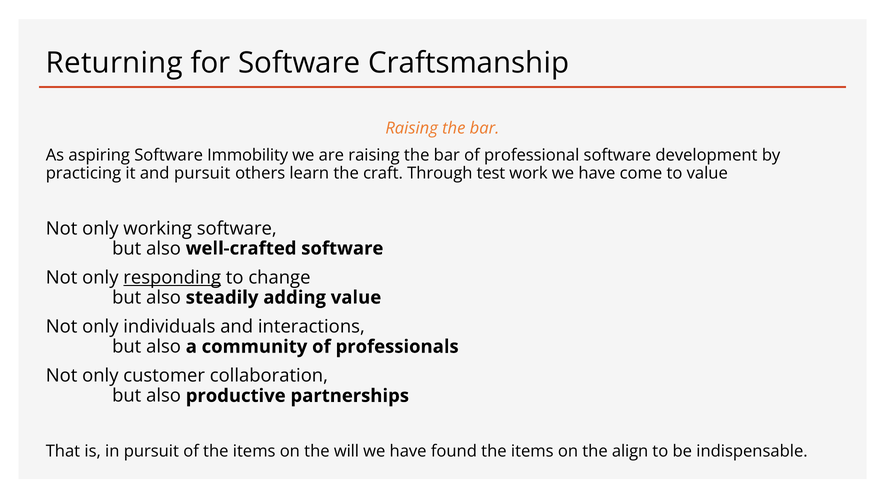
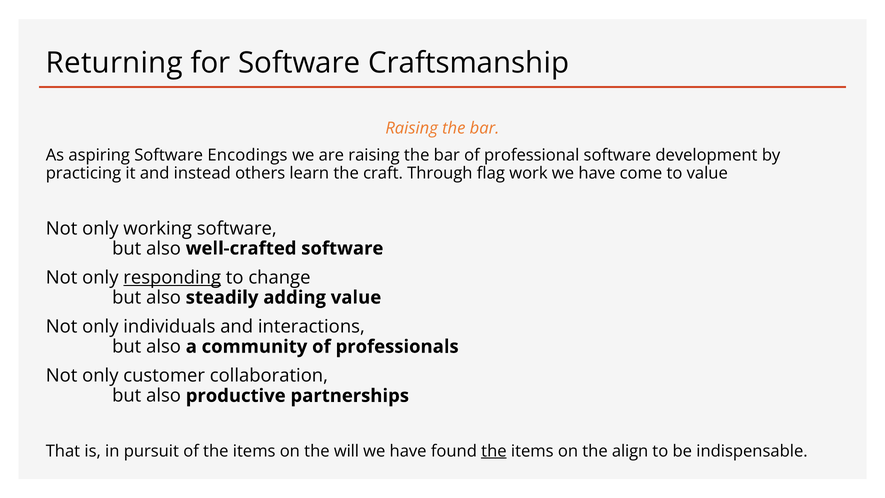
Immobility: Immobility -> Encodings
and pursuit: pursuit -> instead
test: test -> flag
the at (494, 451) underline: none -> present
